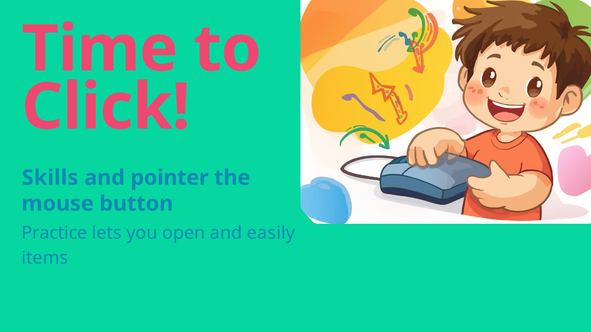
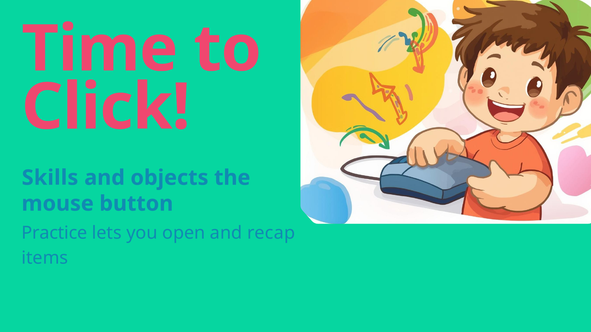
pointer: pointer -> objects
easily: easily -> recap
